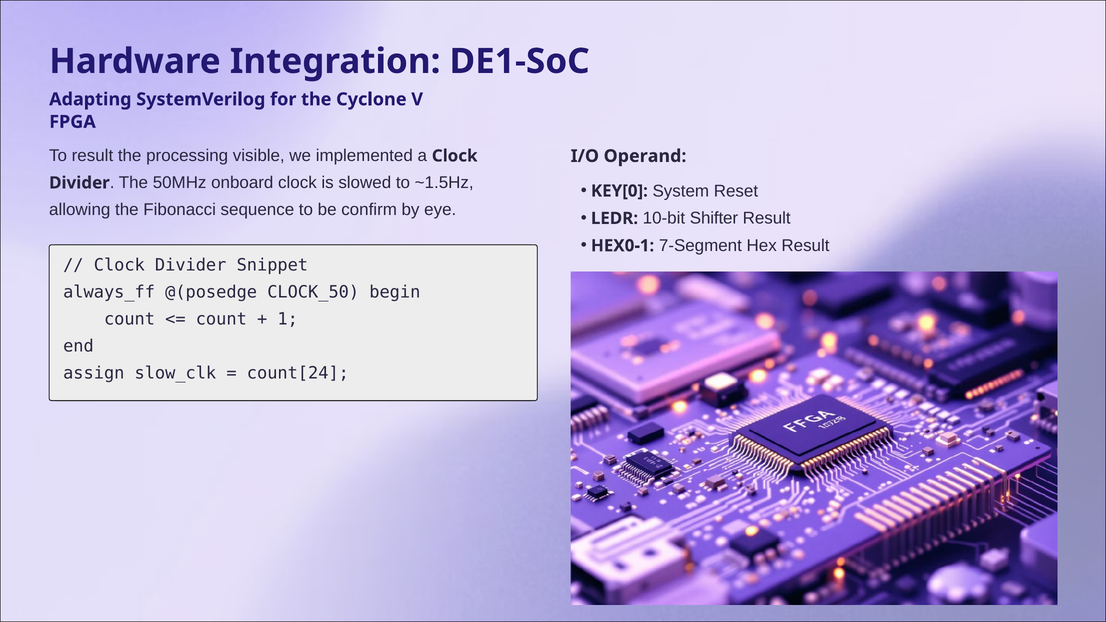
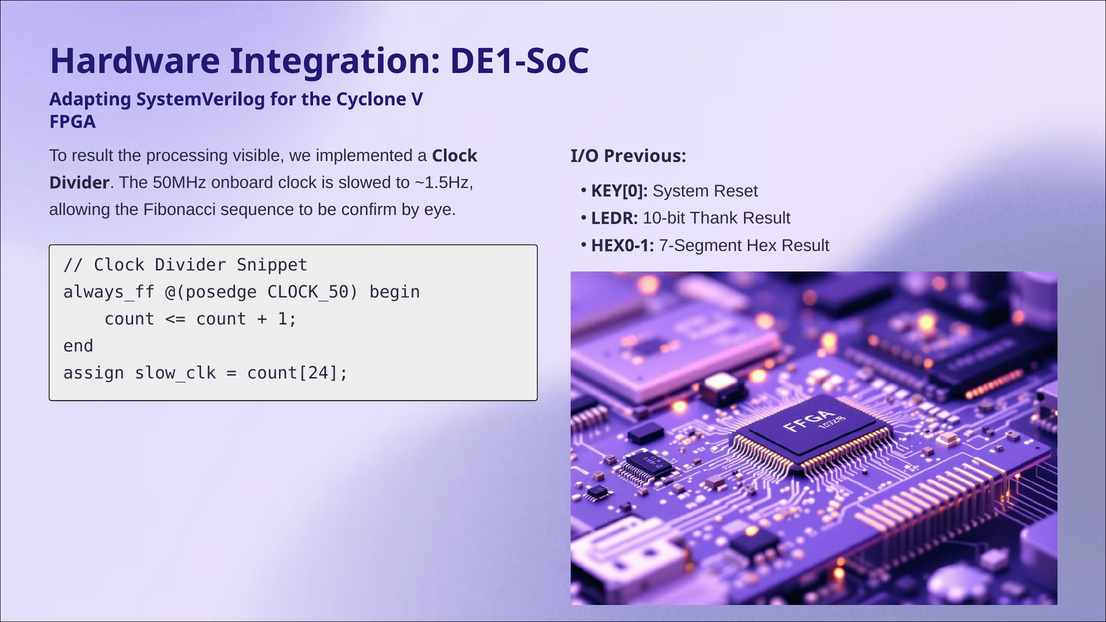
Operand: Operand -> Previous
Shifter: Shifter -> Thank
